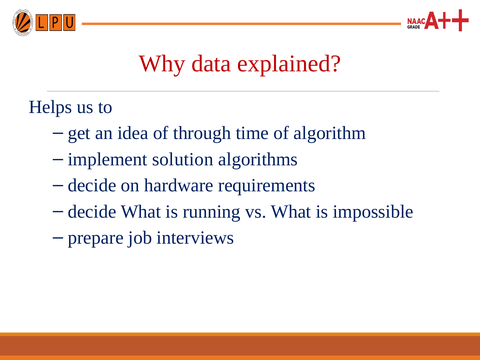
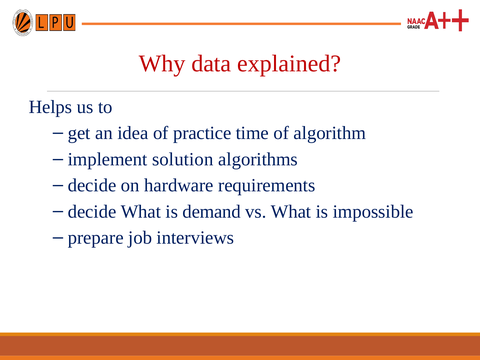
through: through -> practice
running: running -> demand
